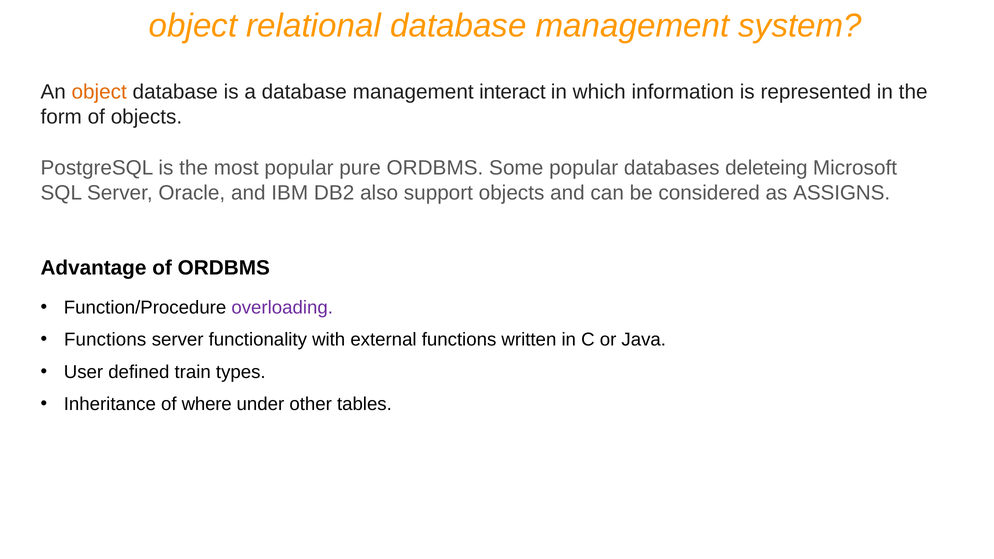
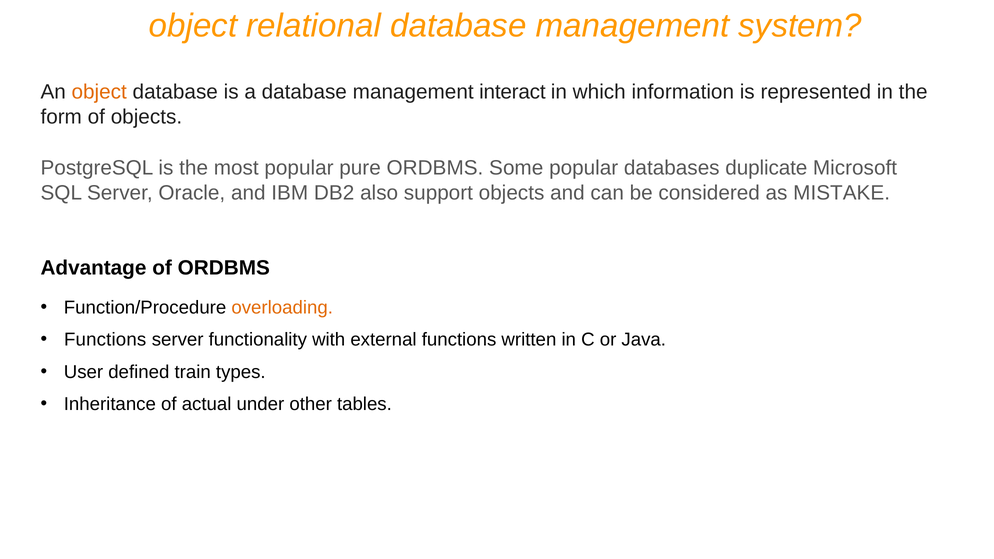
deleteing: deleteing -> duplicate
ASSIGNS: ASSIGNS -> MISTAKE
overloading colour: purple -> orange
where: where -> actual
